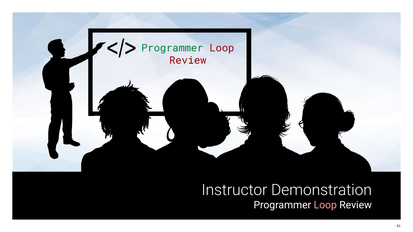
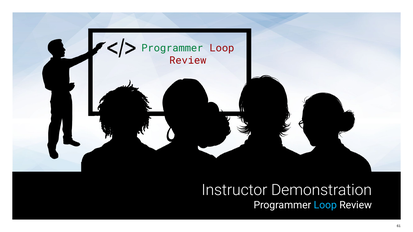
Loop at (325, 205) colour: pink -> light blue
